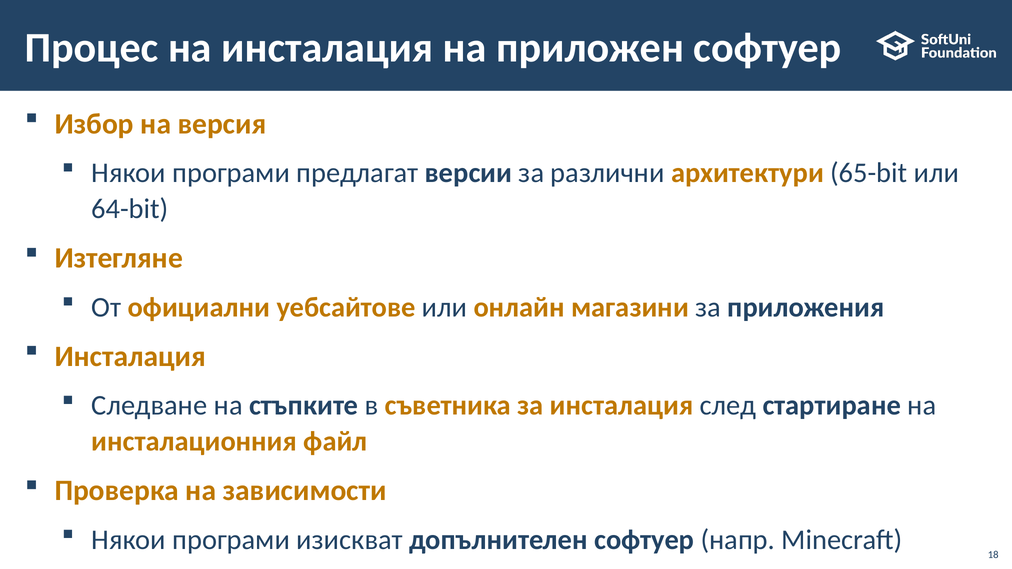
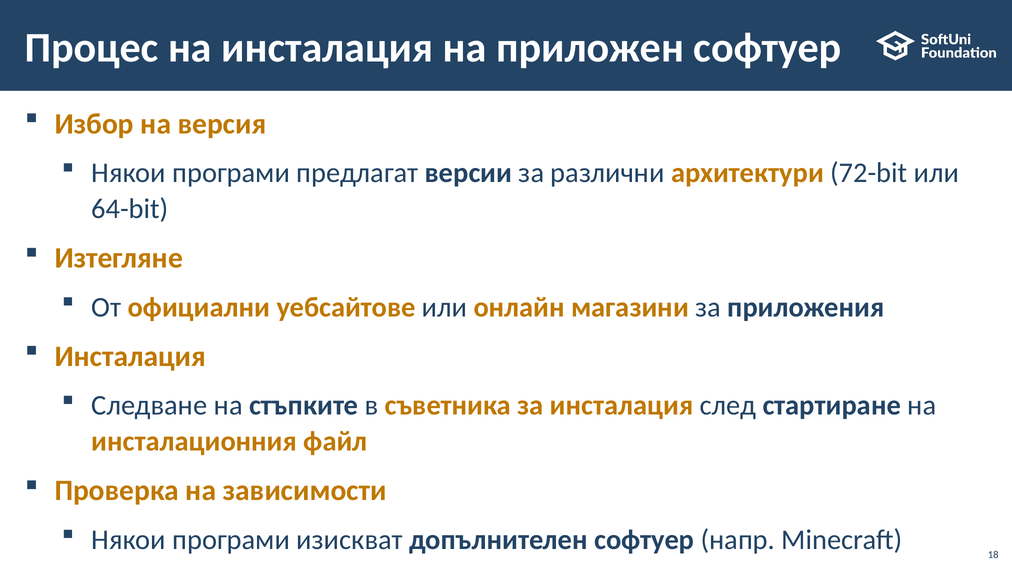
65-bit: 65-bit -> 72-bit
